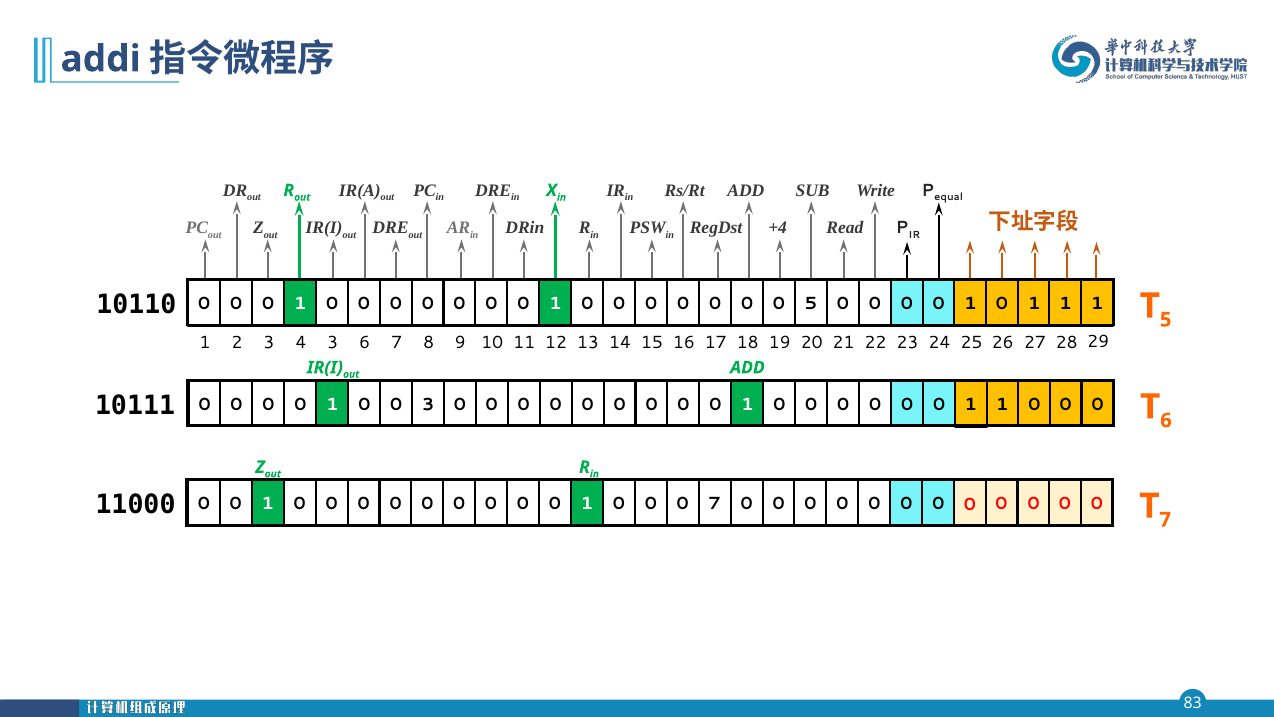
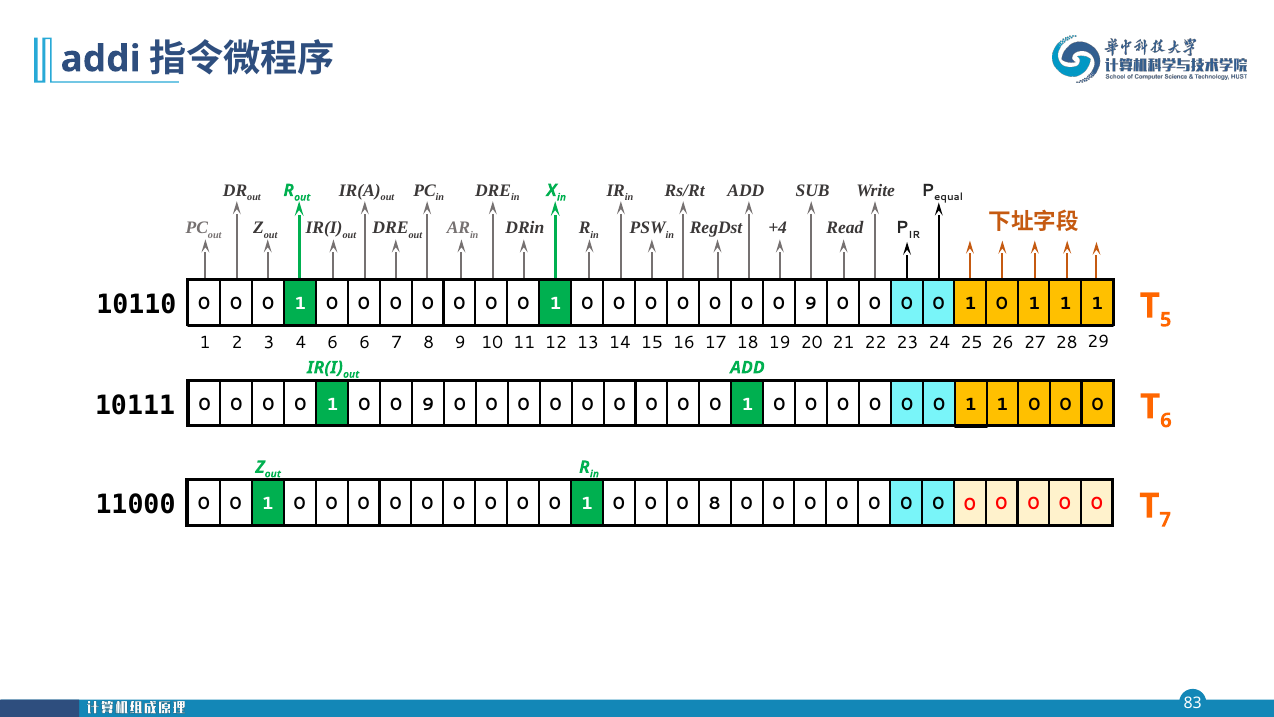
0 0 0 5: 5 -> 9
4 3: 3 -> 6
1 0 0 3: 3 -> 9
0 7: 7 -> 8
